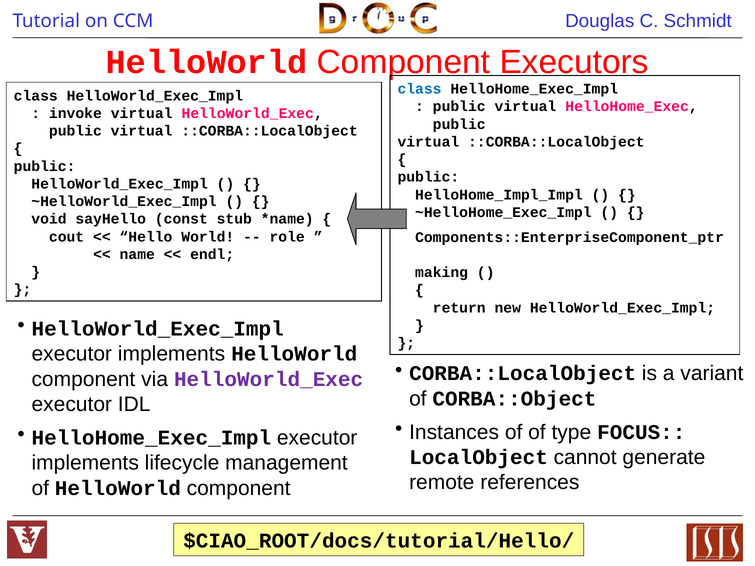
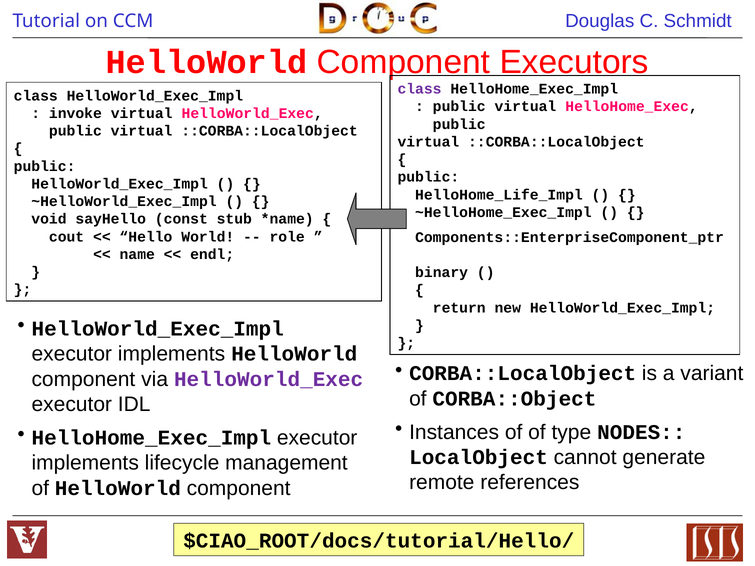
class at (420, 89) colour: blue -> purple
HelloHome_Impl_Impl: HelloHome_Impl_Impl -> HelloHome_Life_Impl
making: making -> binary
FOCUS: FOCUS -> NODES
